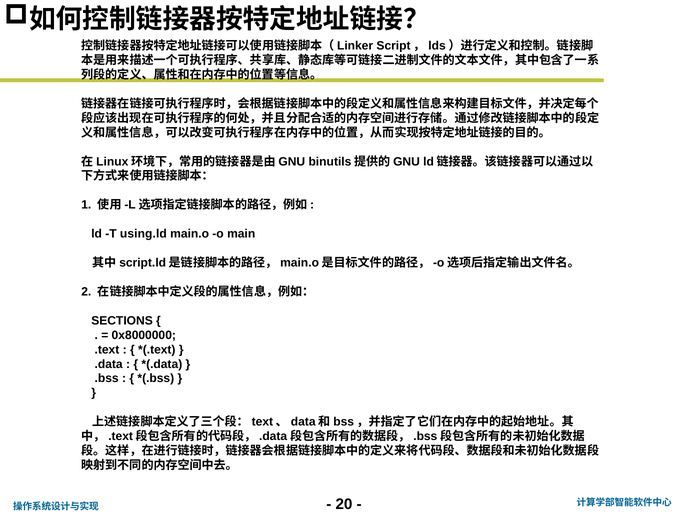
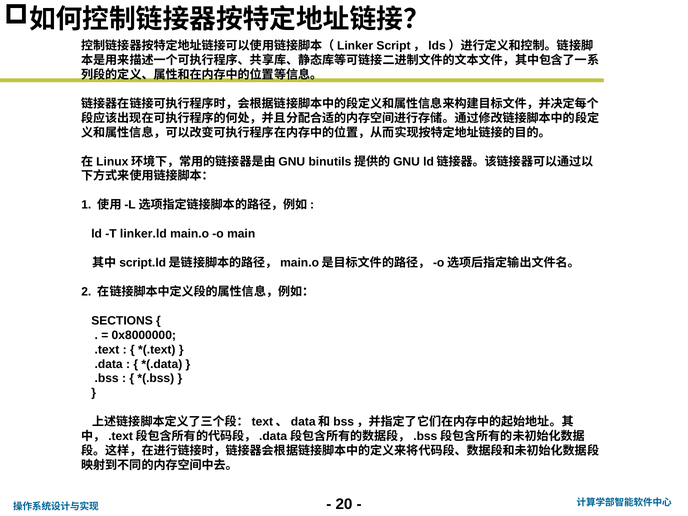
using.ld: using.ld -> linker.ld
